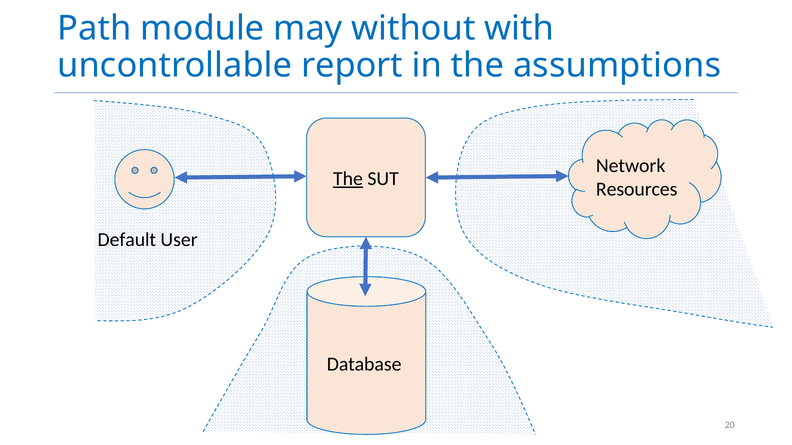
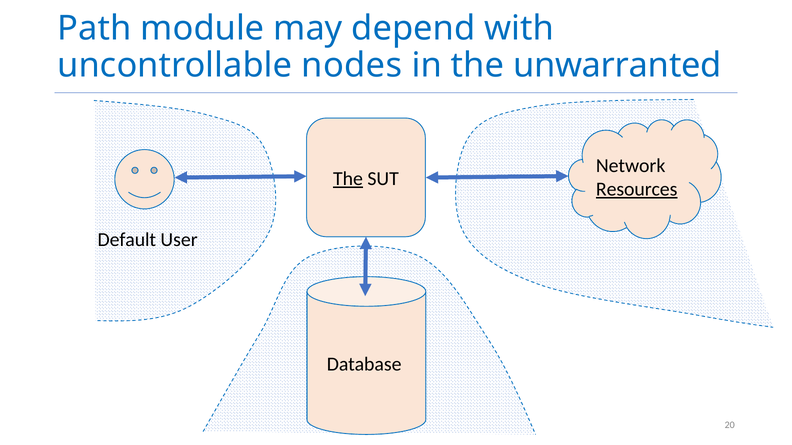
without: without -> depend
report: report -> nodes
assumptions: assumptions -> unwarranted
Resources underline: none -> present
